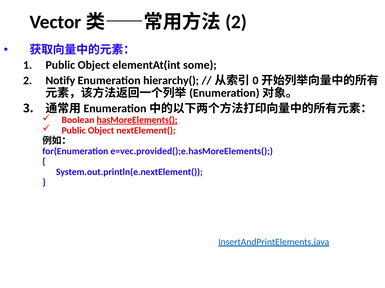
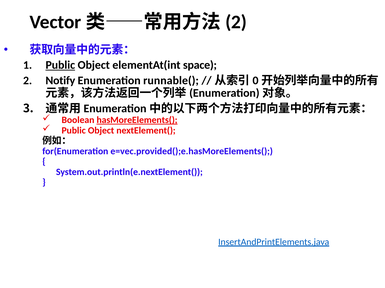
Public at (60, 65) underline: none -> present
some: some -> space
hierarchy(: hierarchy( -> runnable(
